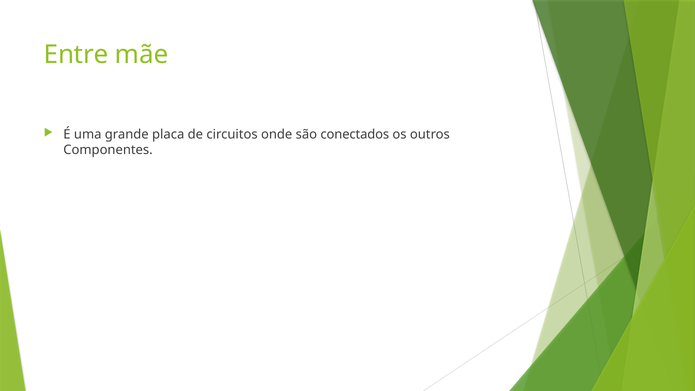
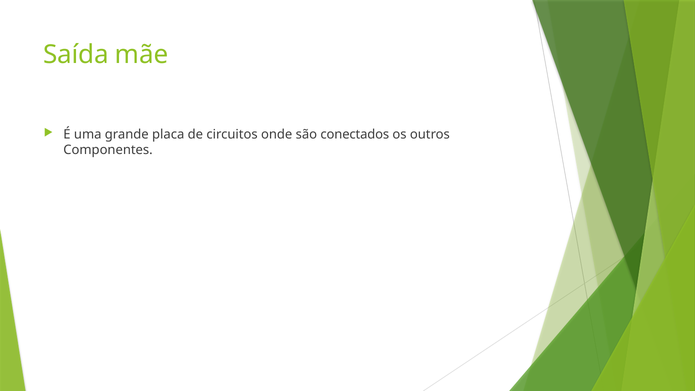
Entre: Entre -> Saída
